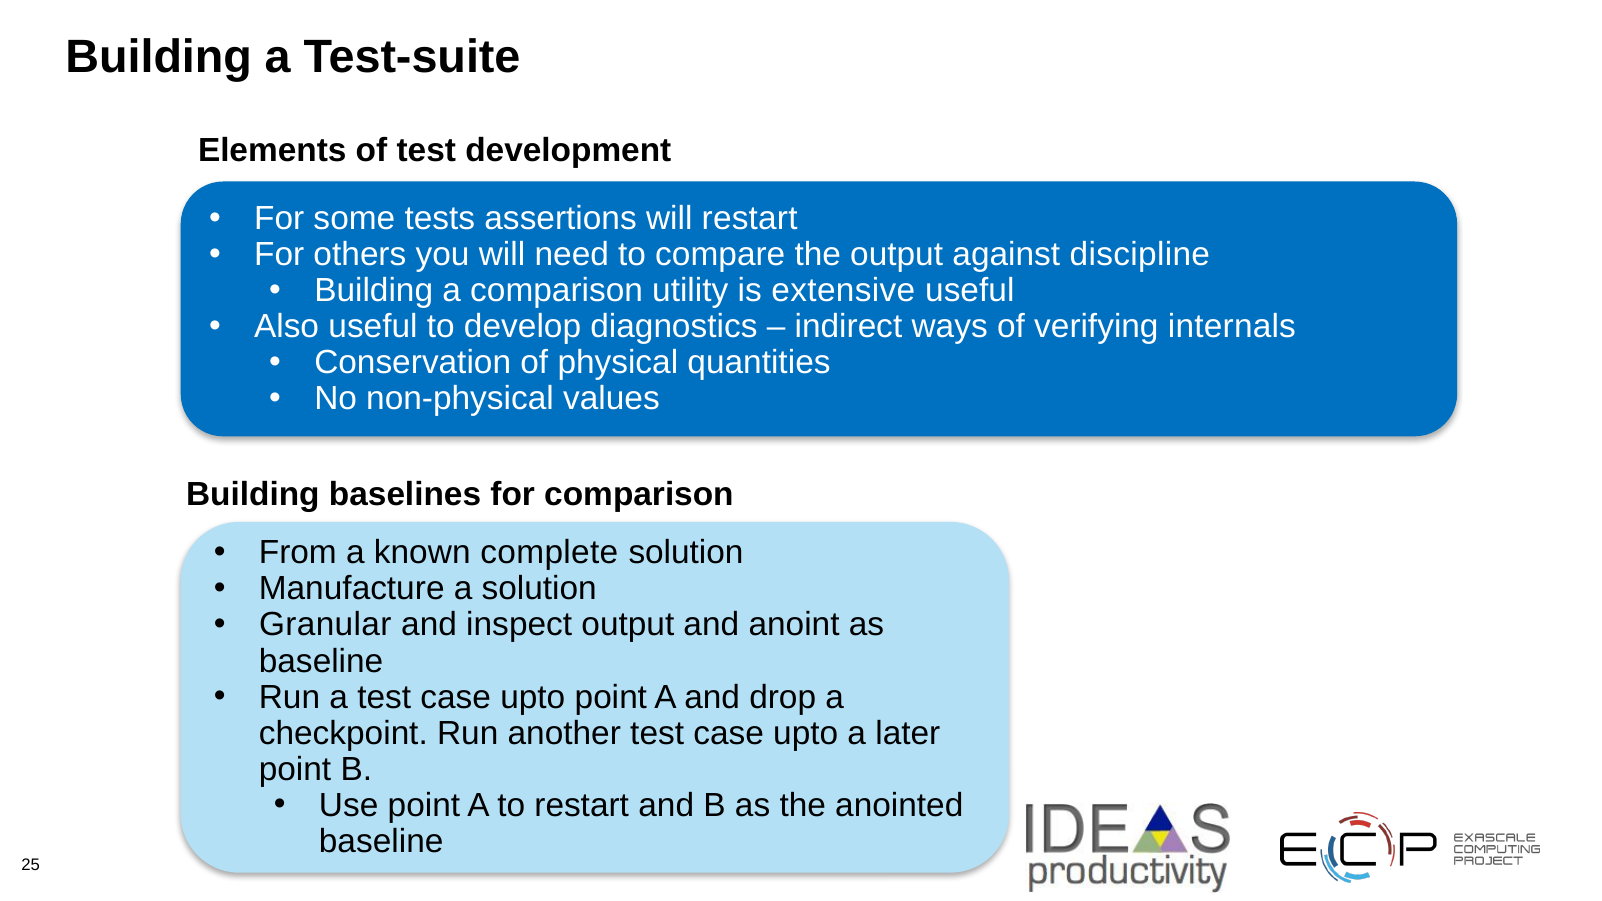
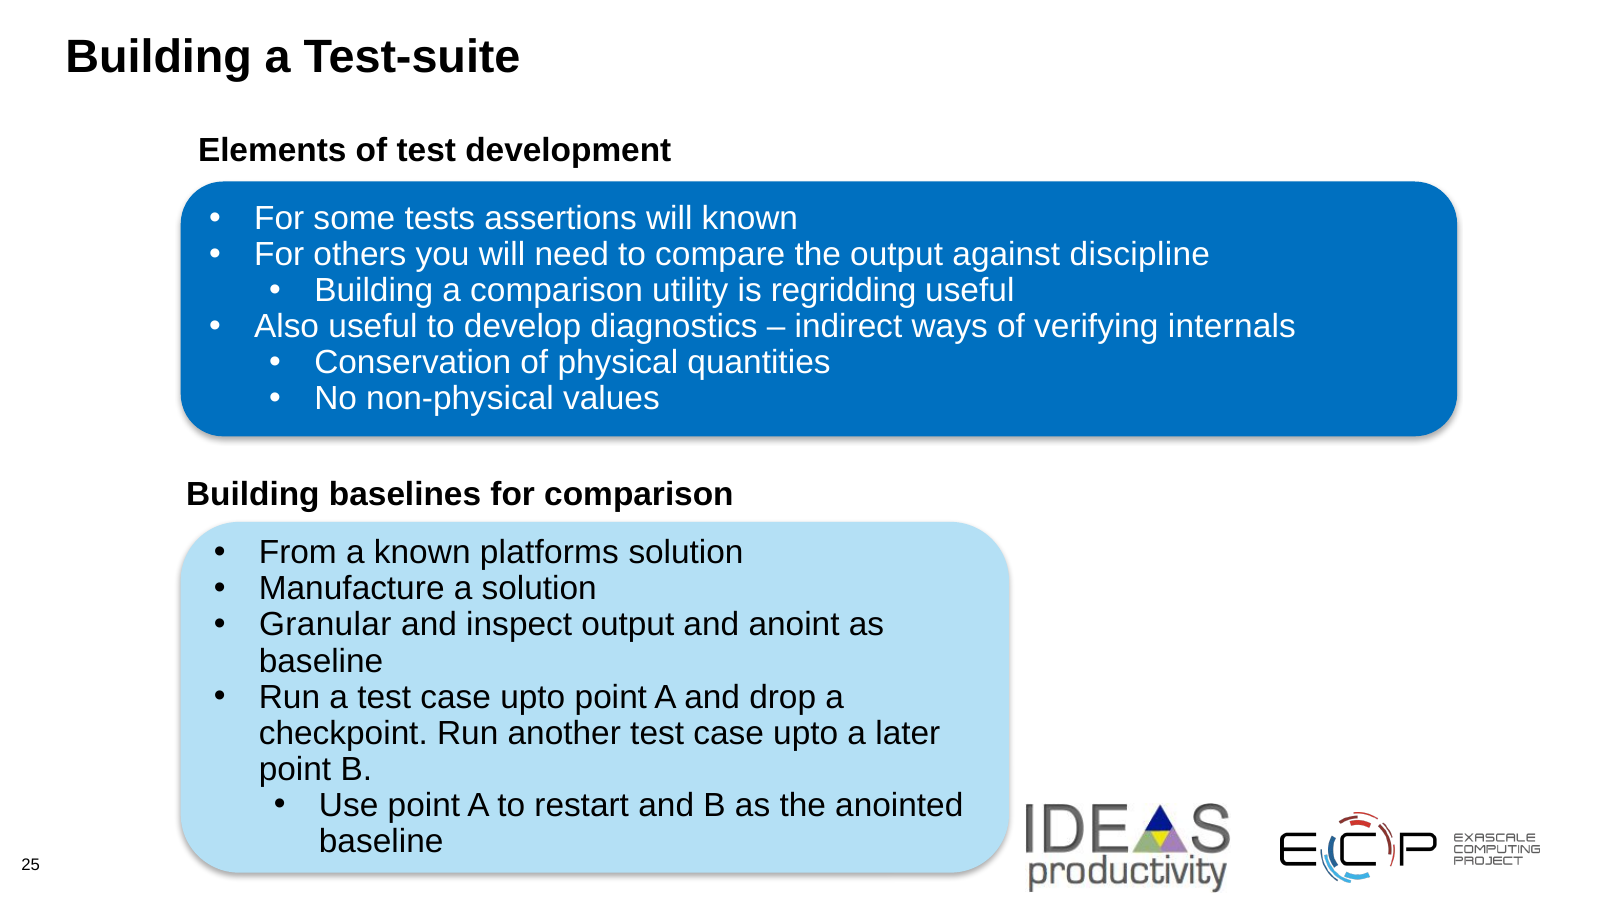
will restart: restart -> known
extensive: extensive -> regridding
complete: complete -> platforms
